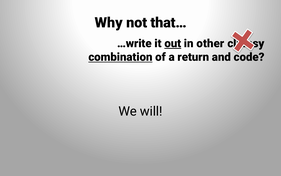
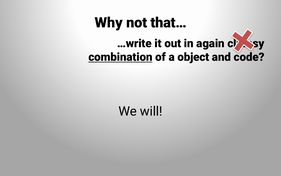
out underline: present -> none
other: other -> again
return: return -> object
